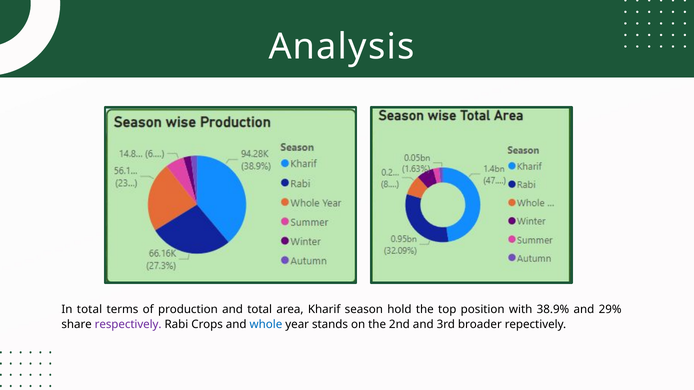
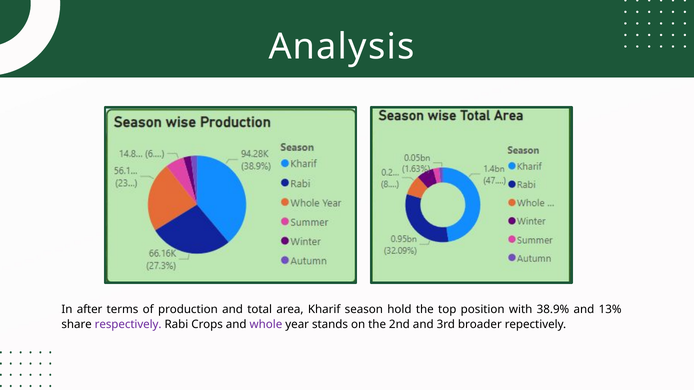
In total: total -> after
29%: 29% -> 13%
whole colour: blue -> purple
